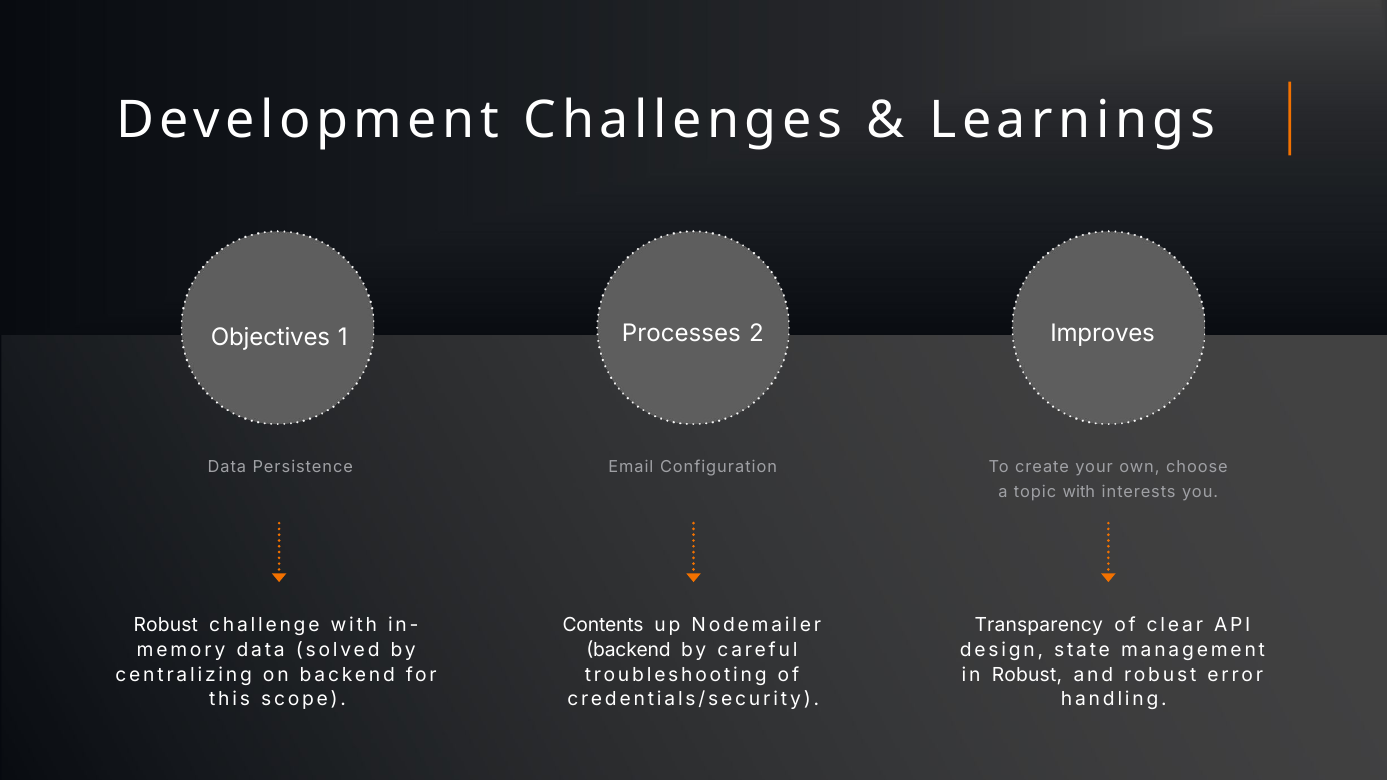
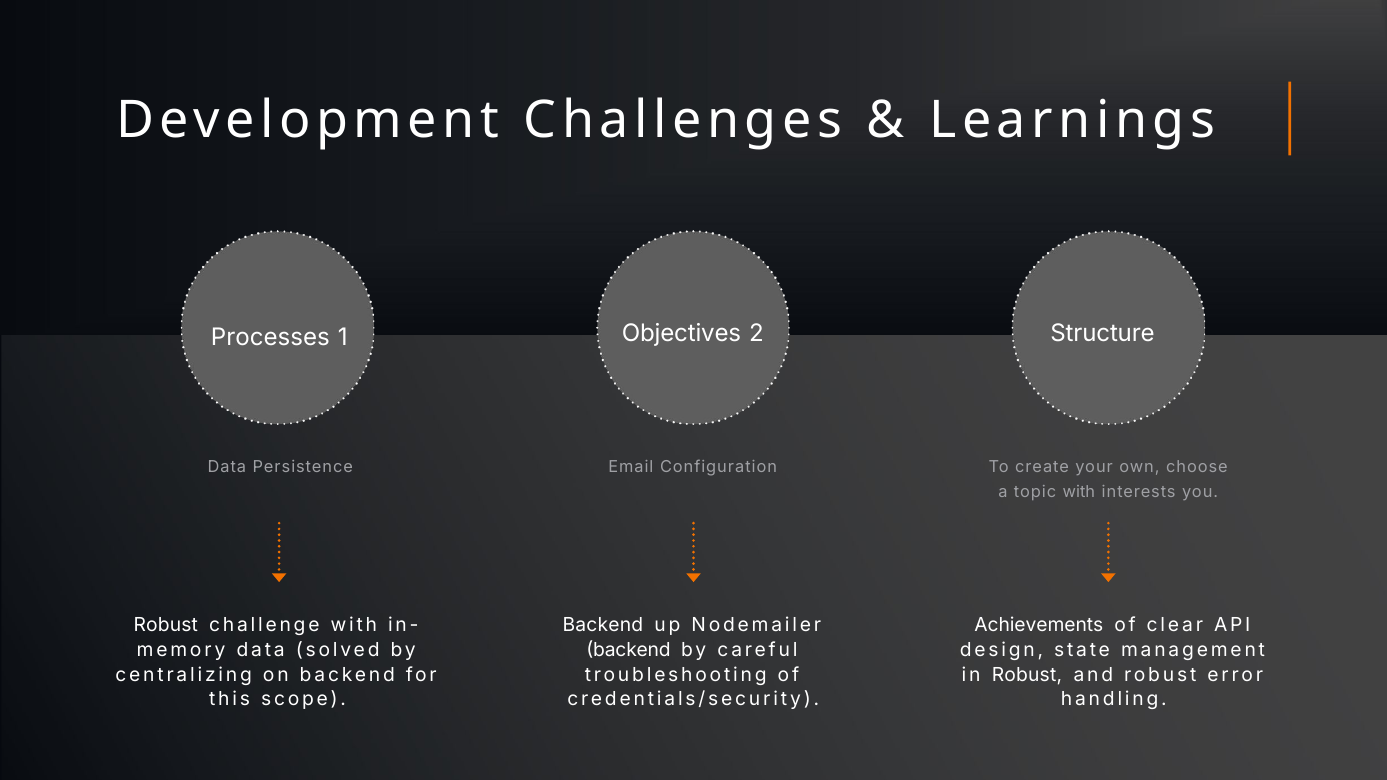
Objectives: Objectives -> Processes
Processes: Processes -> Objectives
Improves: Improves -> Structure
Contents at (603, 626): Contents -> Backend
Transparency: Transparency -> Achievements
